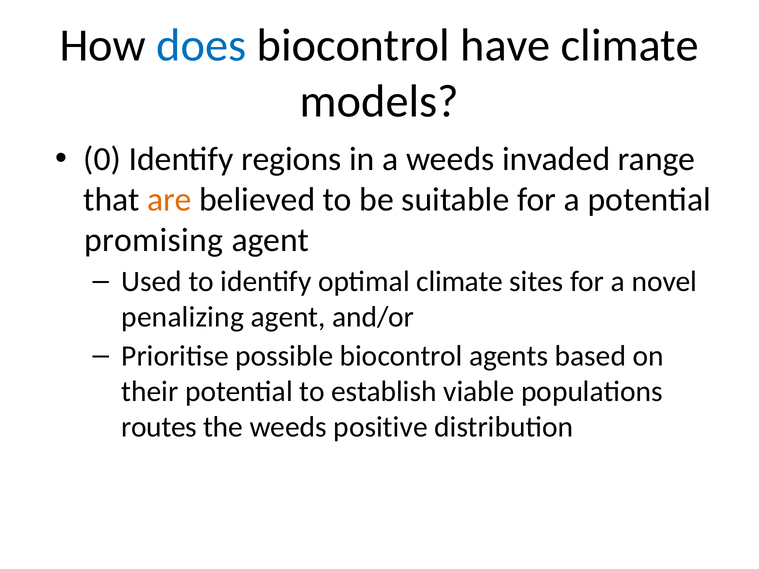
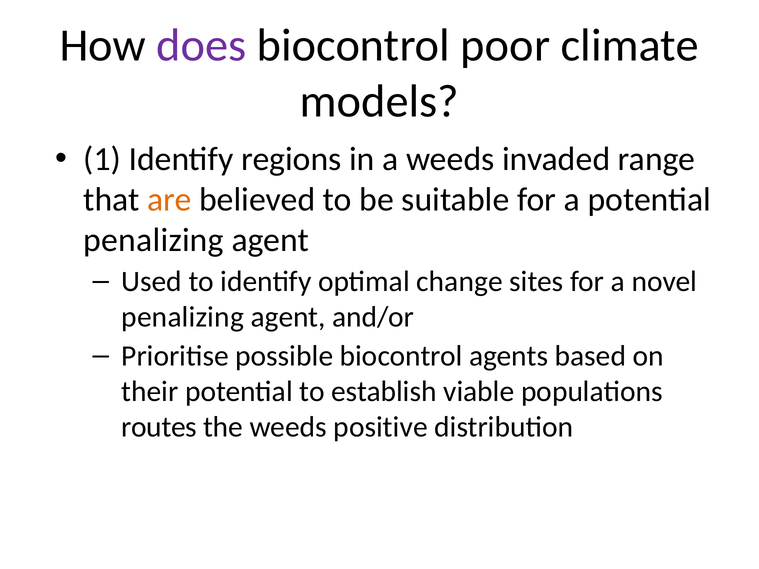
does colour: blue -> purple
have: have -> poor
0: 0 -> 1
promising at (154, 240): promising -> penalizing
optimal climate: climate -> change
